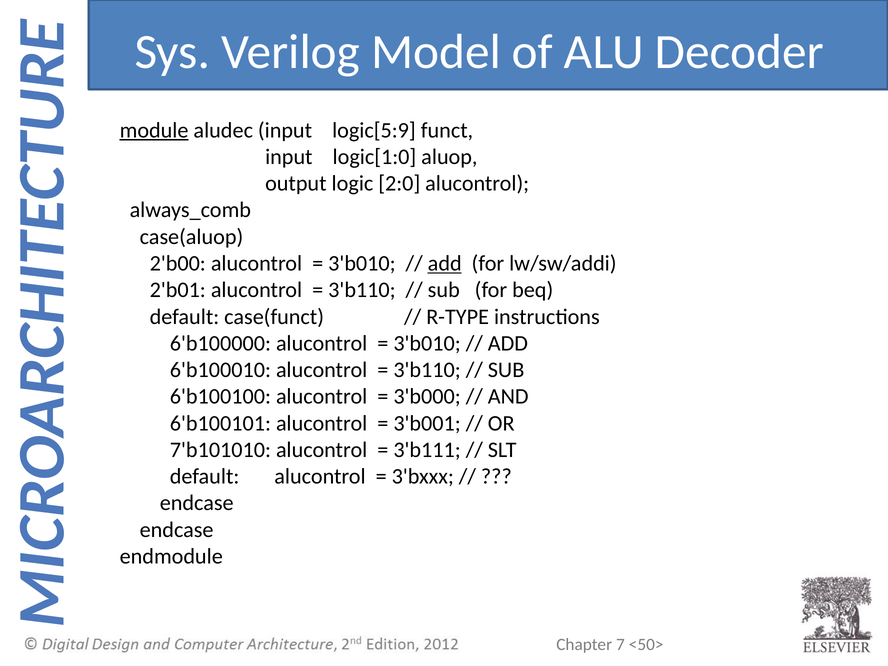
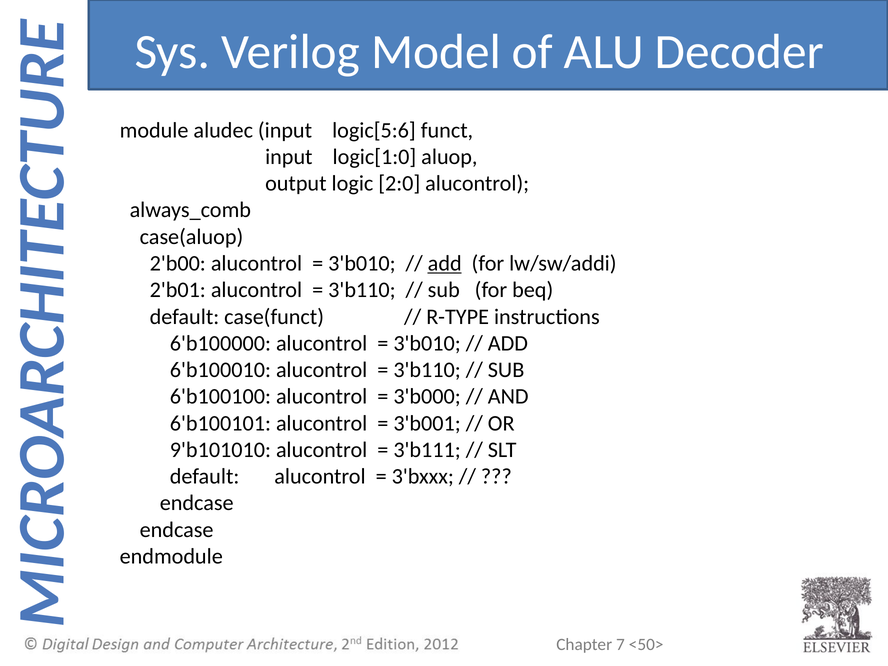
module underline: present -> none
logic[5:9: logic[5:9 -> logic[5:6
7'b101010: 7'b101010 -> 9'b101010
